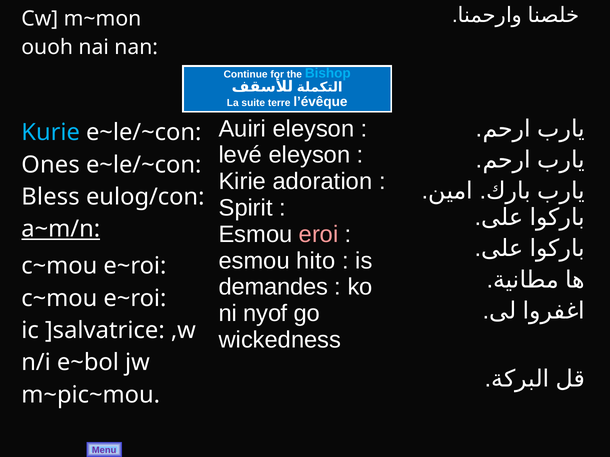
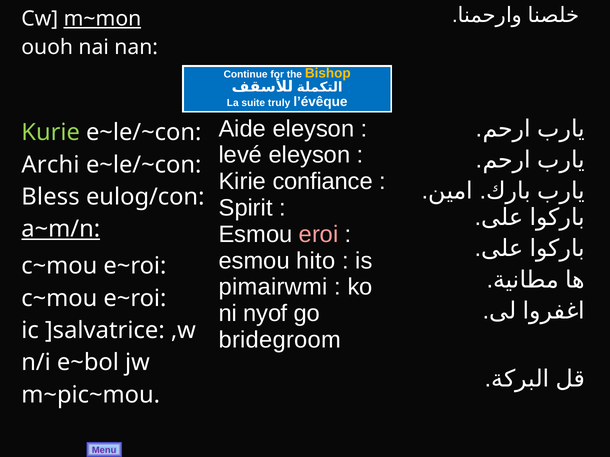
m~mon underline: none -> present
Bishop colour: light blue -> yellow
terre: terre -> truly
Auiri: Auiri -> Aide
Kurie colour: light blue -> light green
Ones: Ones -> Archi
adoration: adoration -> confiance
demandes: demandes -> pimairwmi
wickedness: wickedness -> bridegroom
